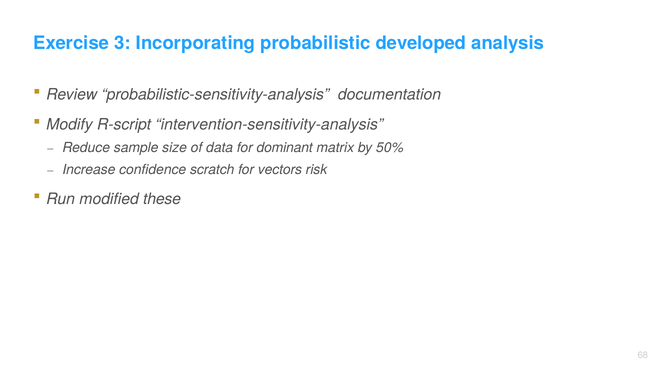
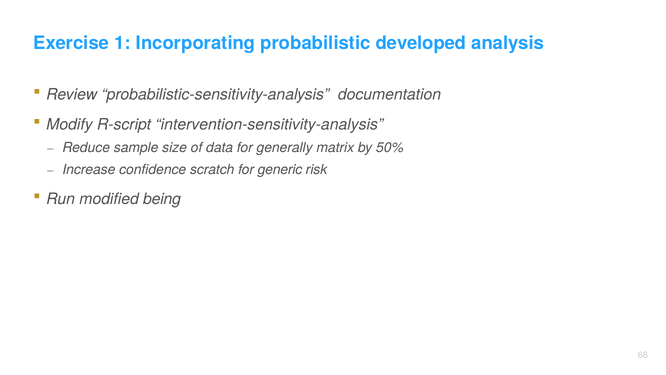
3: 3 -> 1
dominant: dominant -> generally
vectors: vectors -> generic
these: these -> being
